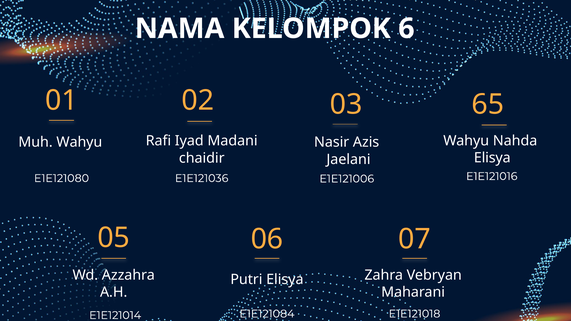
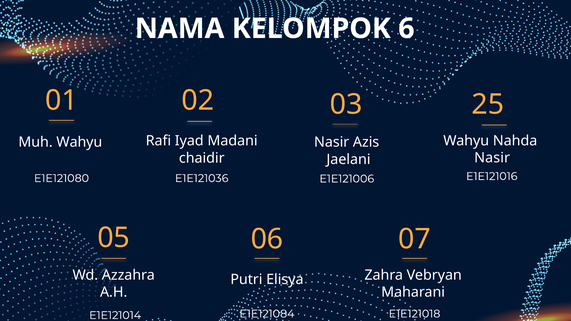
65: 65 -> 25
Elisya at (492, 158): Elisya -> Nasir
